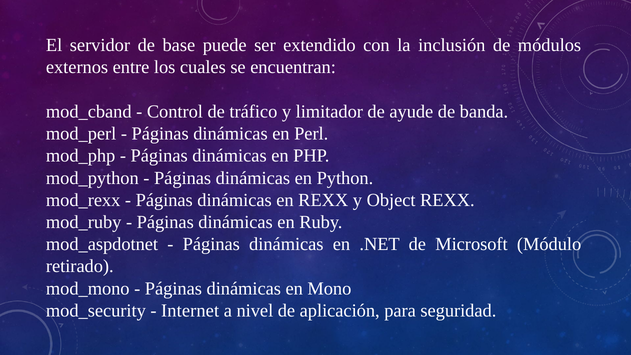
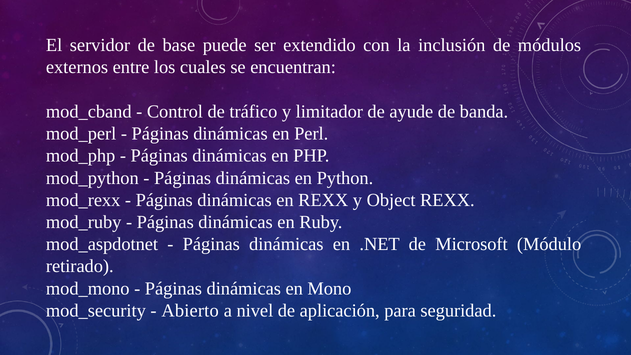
Internet: Internet -> Abierto
